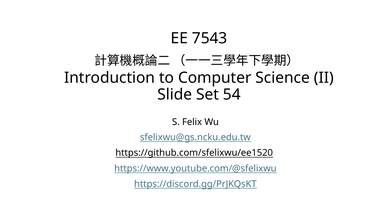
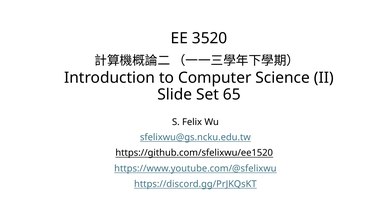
7543: 7543 -> 3520
54: 54 -> 65
